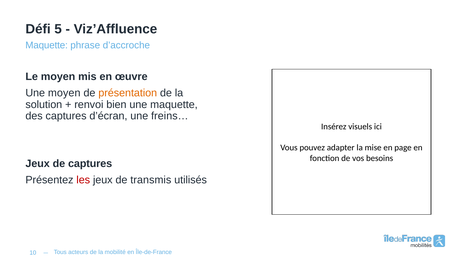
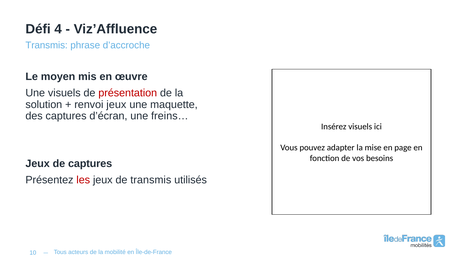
5: 5 -> 4
Maquette at (47, 45): Maquette -> Transmis
Une moyen: moyen -> visuels
présentation colour: orange -> red
renvoi bien: bien -> jeux
